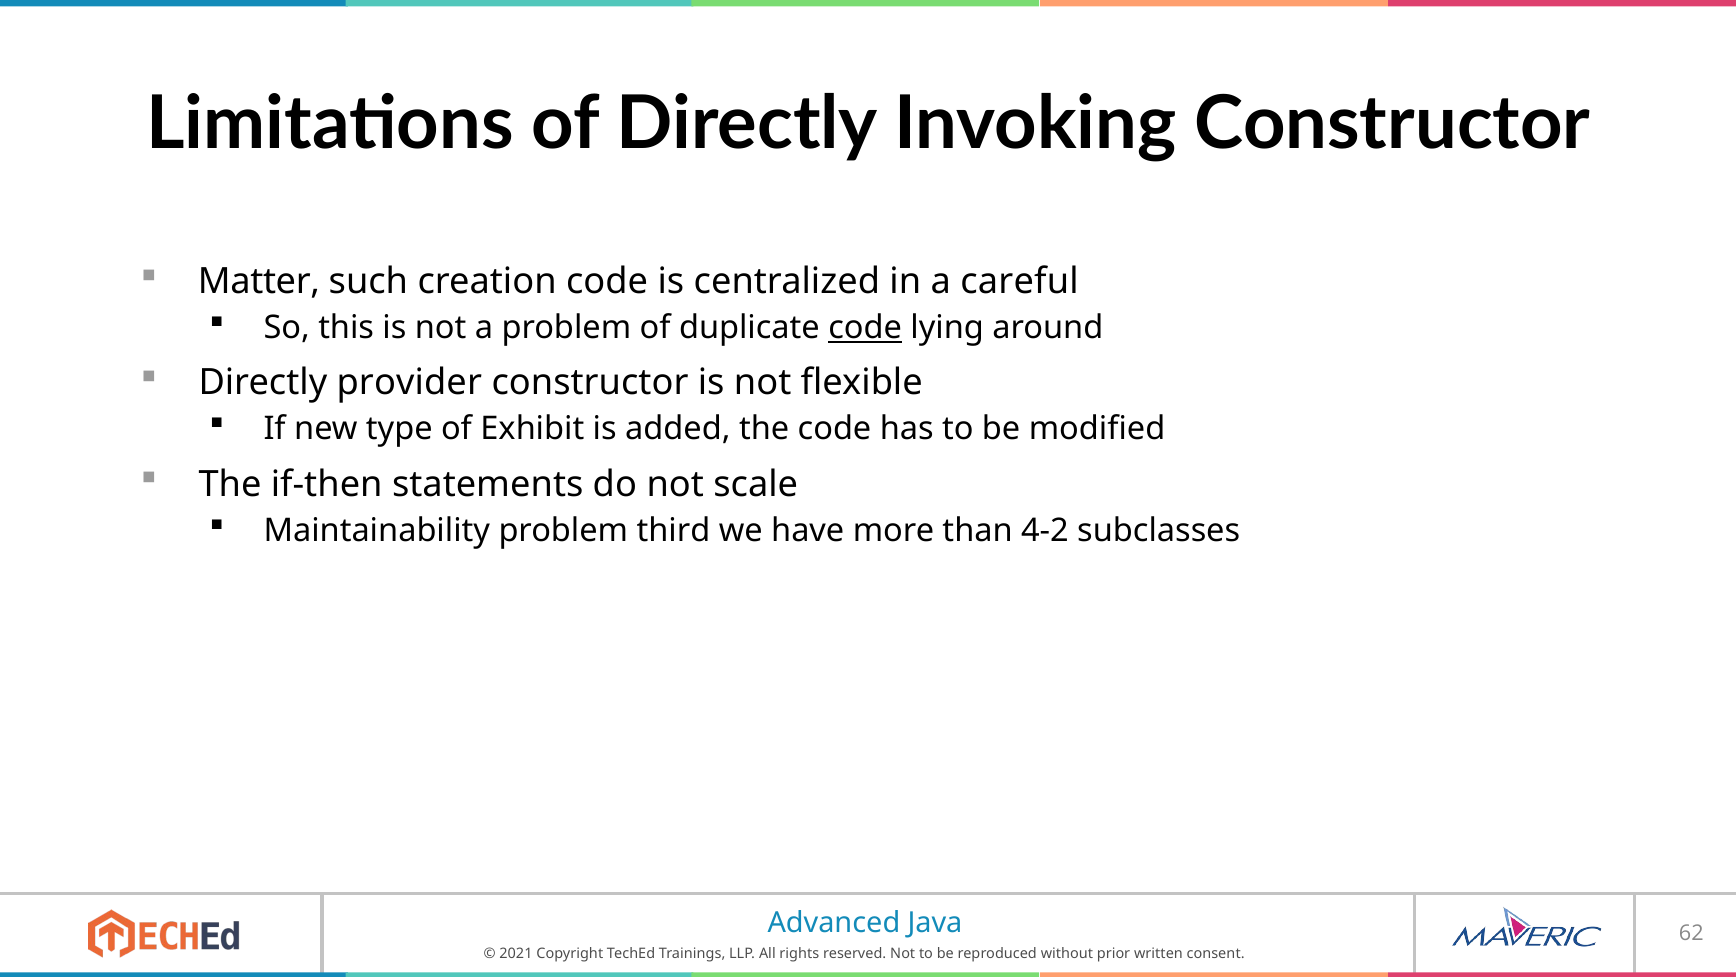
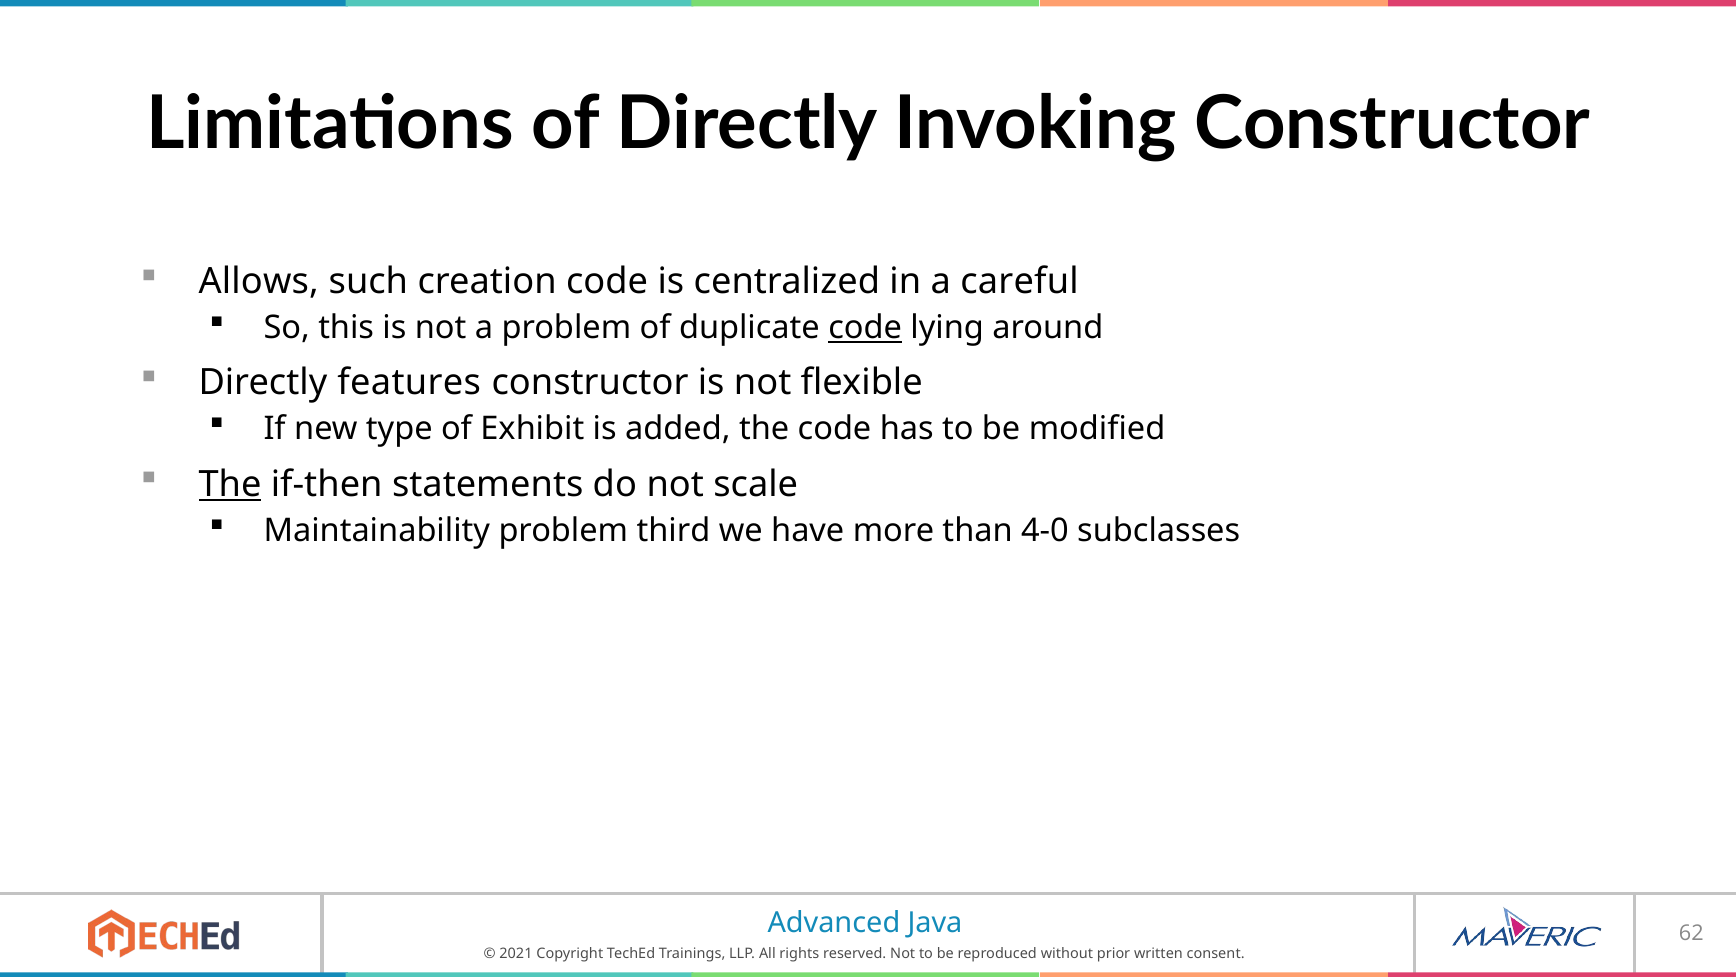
Matter: Matter -> Allows
provider: provider -> features
The at (230, 484) underline: none -> present
4-2: 4-2 -> 4-0
